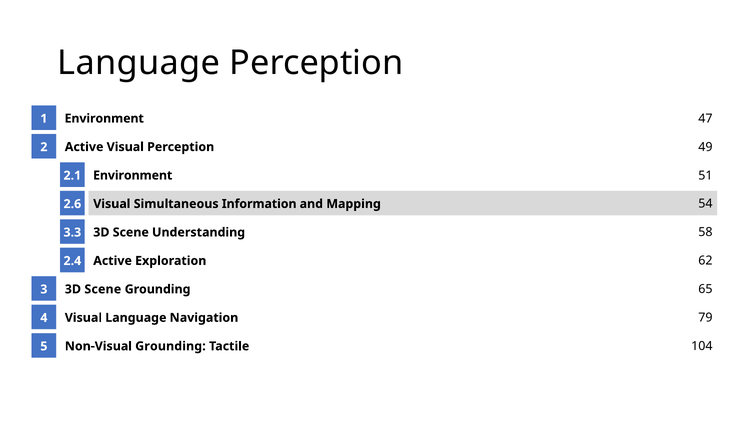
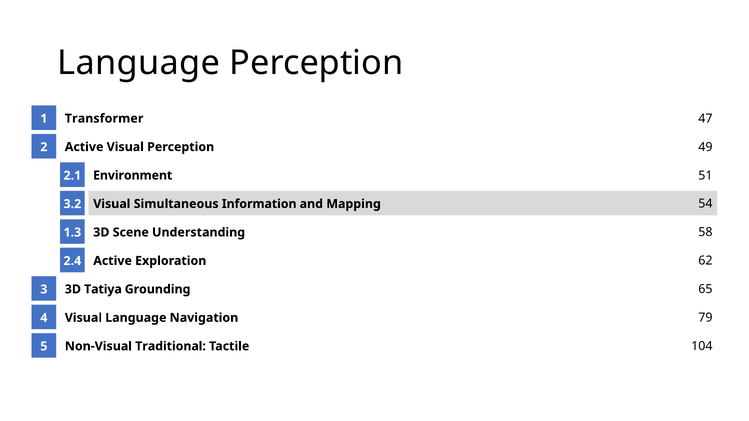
Environment at (104, 119): Environment -> Transformer
2.6: 2.6 -> 3.2
3.3: 3.3 -> 1.3
Scene at (103, 289): Scene -> Tatiya
Non-Visual Grounding: Grounding -> Traditional
